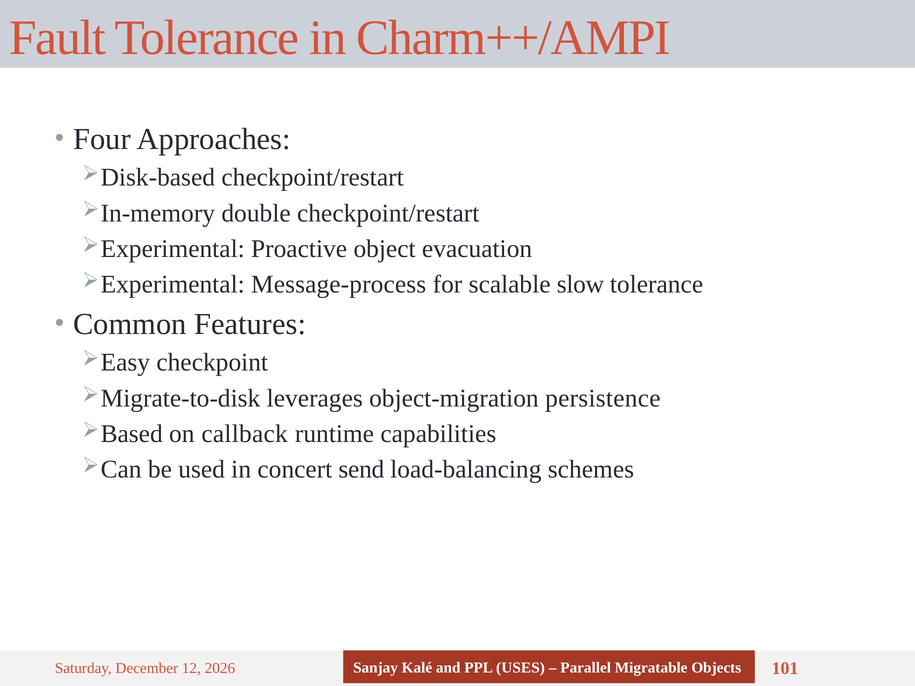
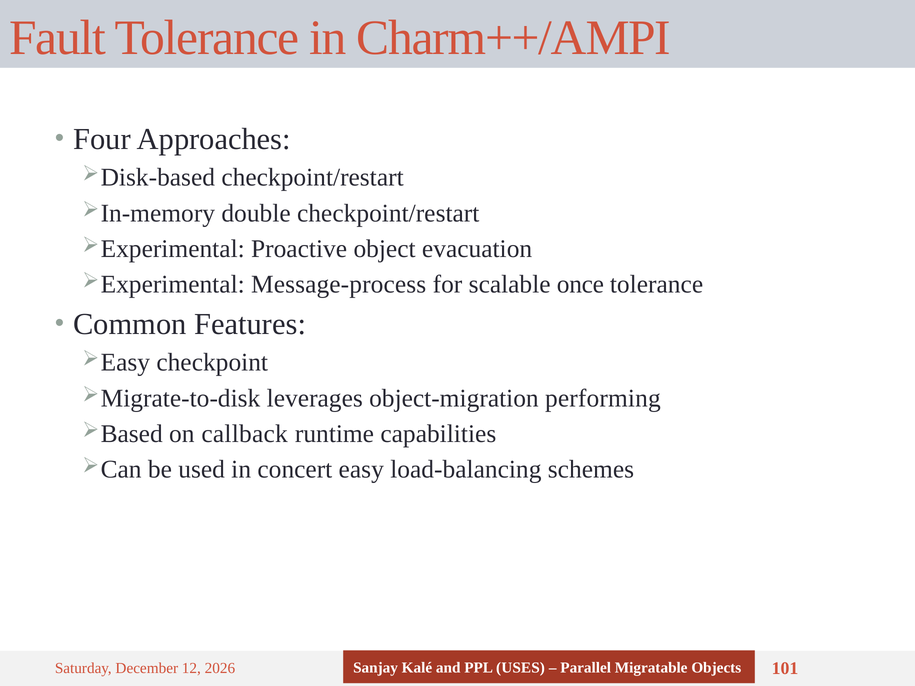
slow: slow -> once
persistence: persistence -> performing
send: send -> easy
